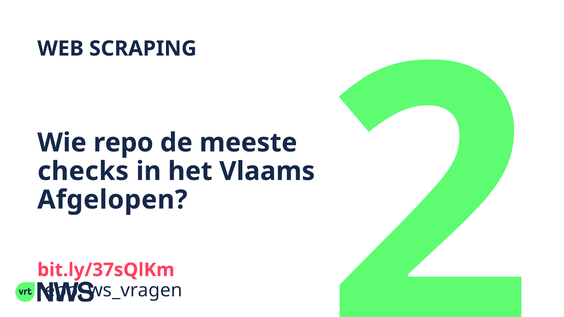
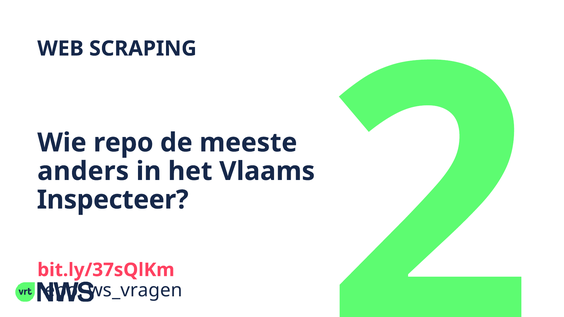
checks: checks -> anders
Afgelopen: Afgelopen -> Inspecteer
